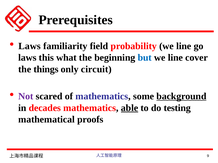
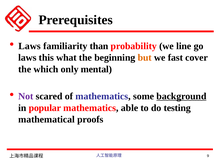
field: field -> than
but colour: blue -> orange
line at (175, 58): line -> fast
things: things -> which
circuit: circuit -> mental
decades: decades -> popular
able underline: present -> none
